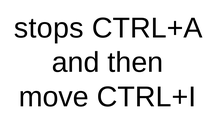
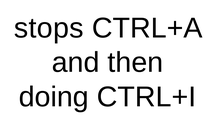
move: move -> doing
